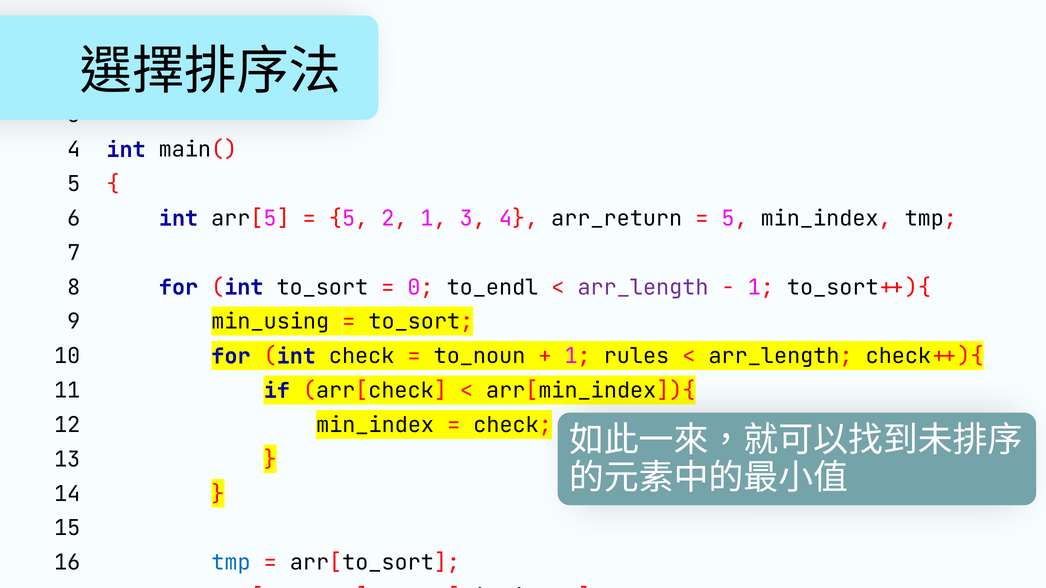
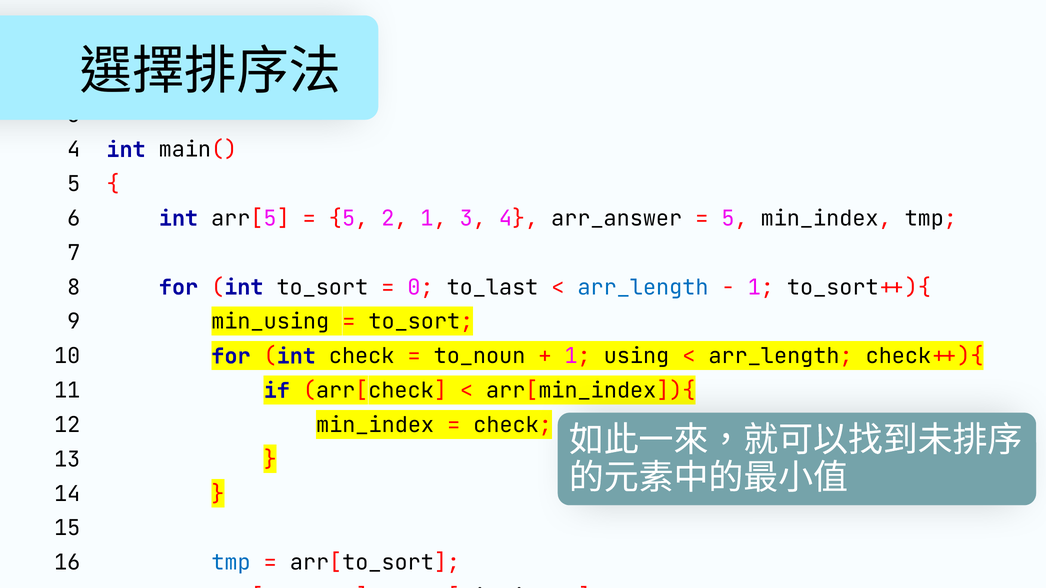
arr_return: arr_return -> arr_answer
to_endl: to_endl -> to_last
arr_length at (643, 288) colour: purple -> blue
1 rules: rules -> using
